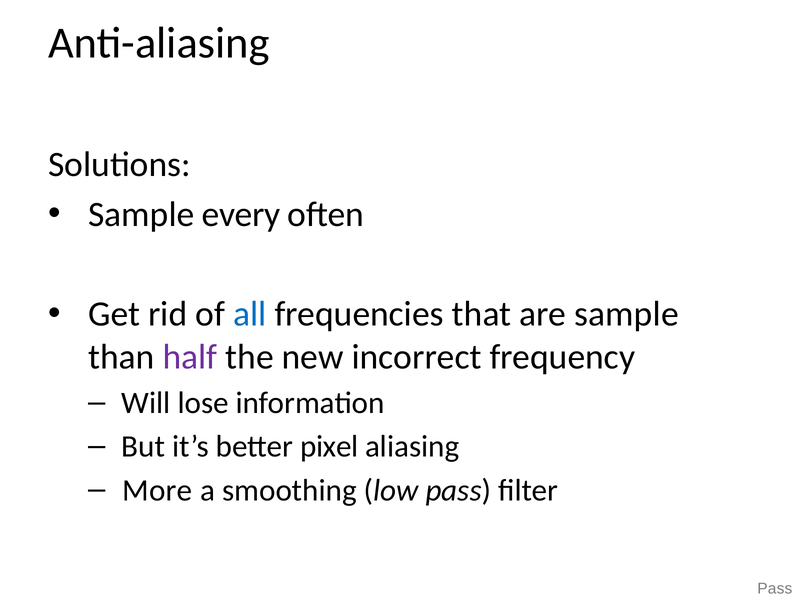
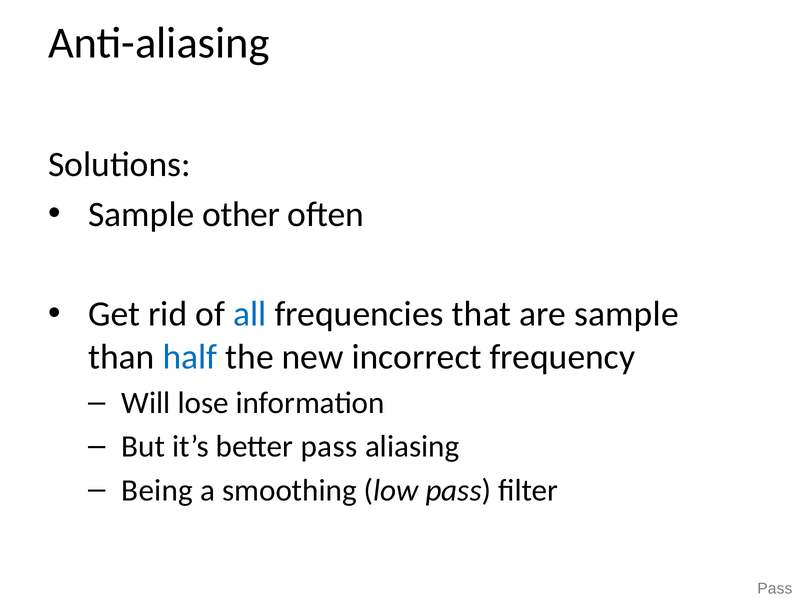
every: every -> other
half colour: purple -> blue
better pixel: pixel -> pass
More: More -> Being
